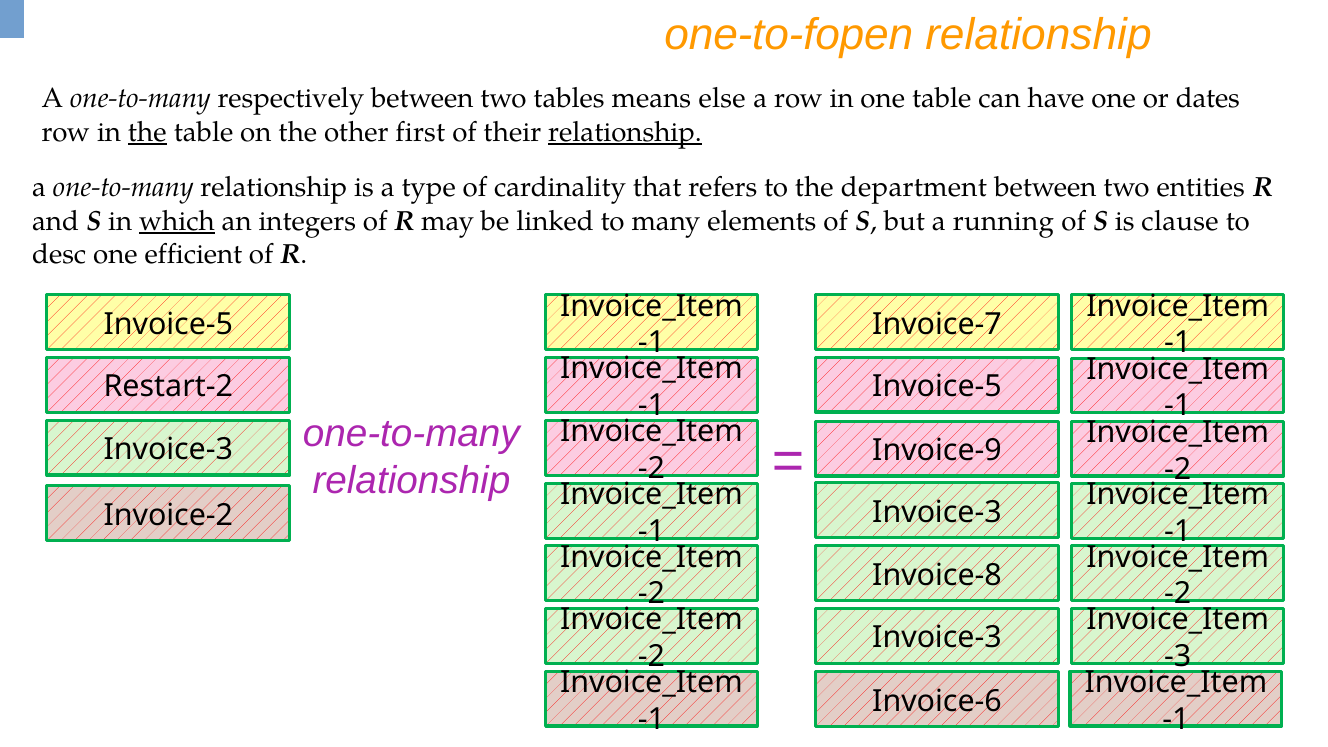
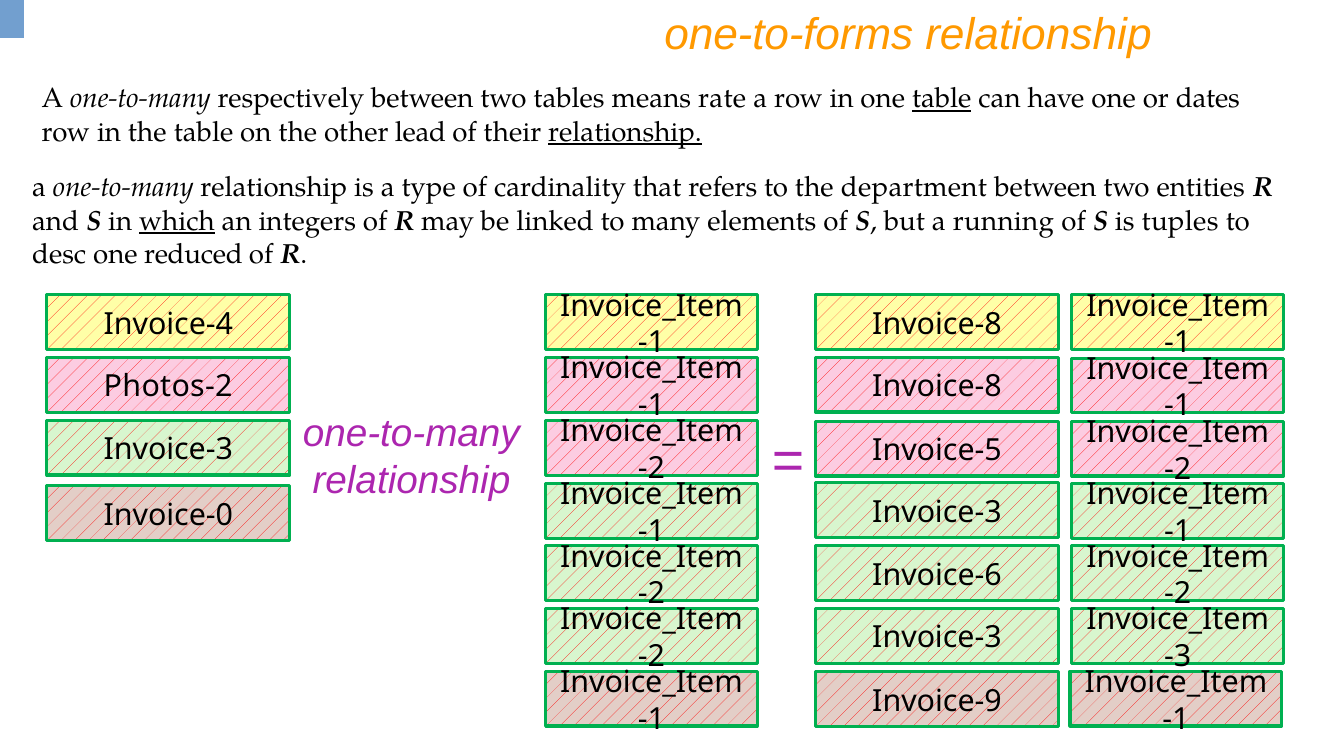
one-to-fopen: one-to-fopen -> one-to-forms
else: else -> rate
table at (942, 99) underline: none -> present
the at (147, 132) underline: present -> none
first: first -> lead
clause: clause -> tuples
efficient: efficient -> reduced
Invoice-5 at (168, 324): Invoice-5 -> Invoice-4
Invoice-7 at (937, 324): Invoice-7 -> Invoice-8
Invoice-5 at (937, 387): Invoice-5 -> Invoice-8
Restart-2: Restart-2 -> Photos-2
Invoice-9: Invoice-9 -> Invoice-5
Invoice-2: Invoice-2 -> Invoice-0
Invoice-8: Invoice-8 -> Invoice-6
Invoice-6: Invoice-6 -> Invoice-9
